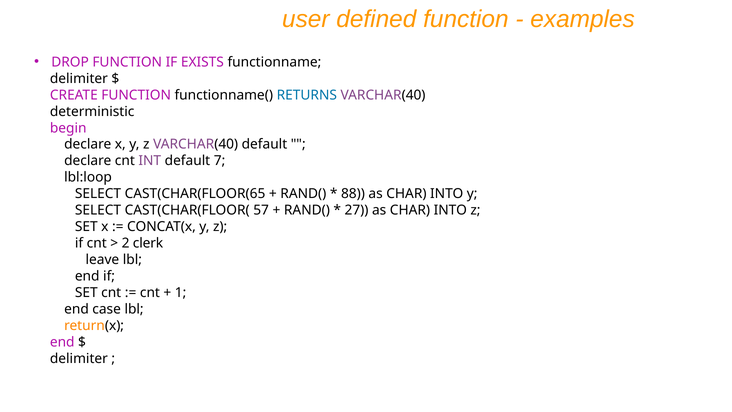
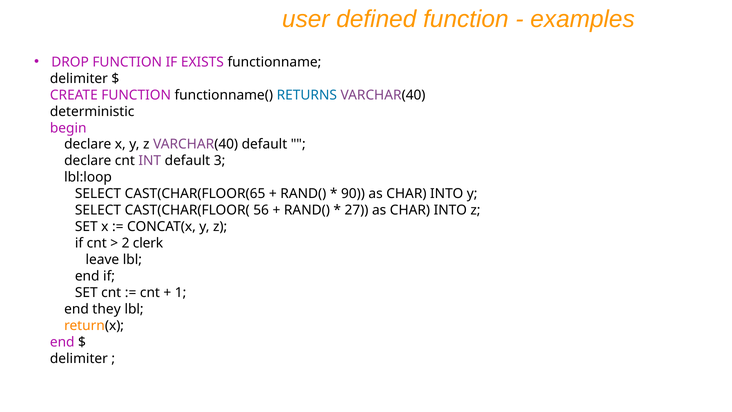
7: 7 -> 3
88: 88 -> 90
57: 57 -> 56
case: case -> they
